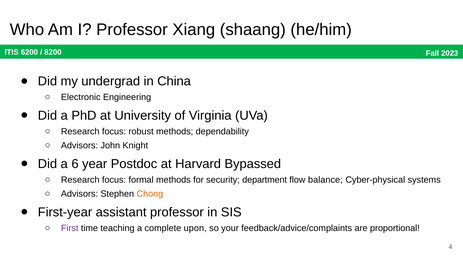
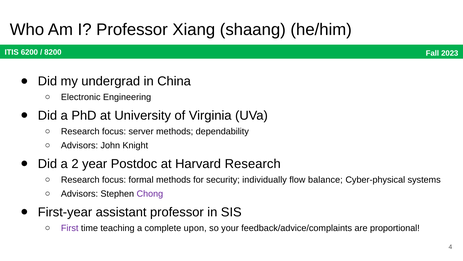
robust: robust -> server
6: 6 -> 2
Harvard Bypassed: Bypassed -> Research
department: department -> individually
Chong colour: orange -> purple
